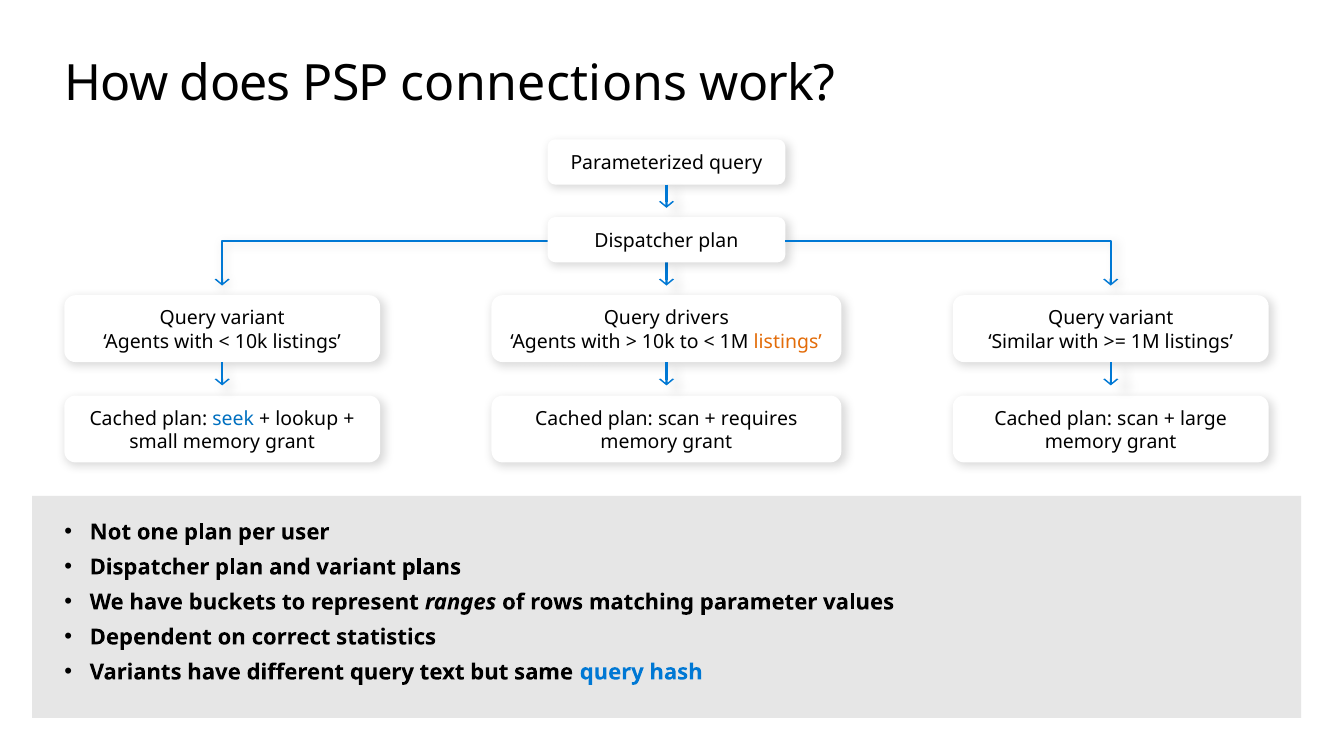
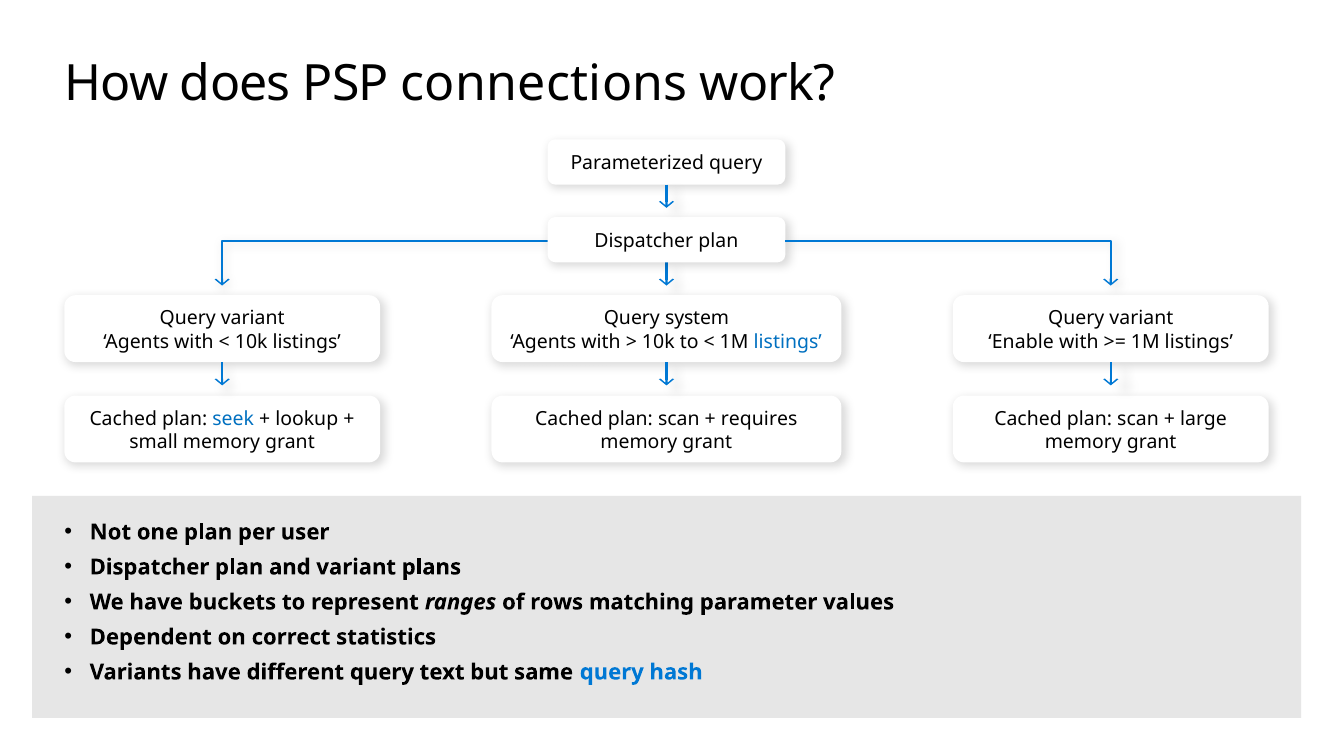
drivers: drivers -> system
listings at (788, 342) colour: orange -> blue
Similar: Similar -> Enable
